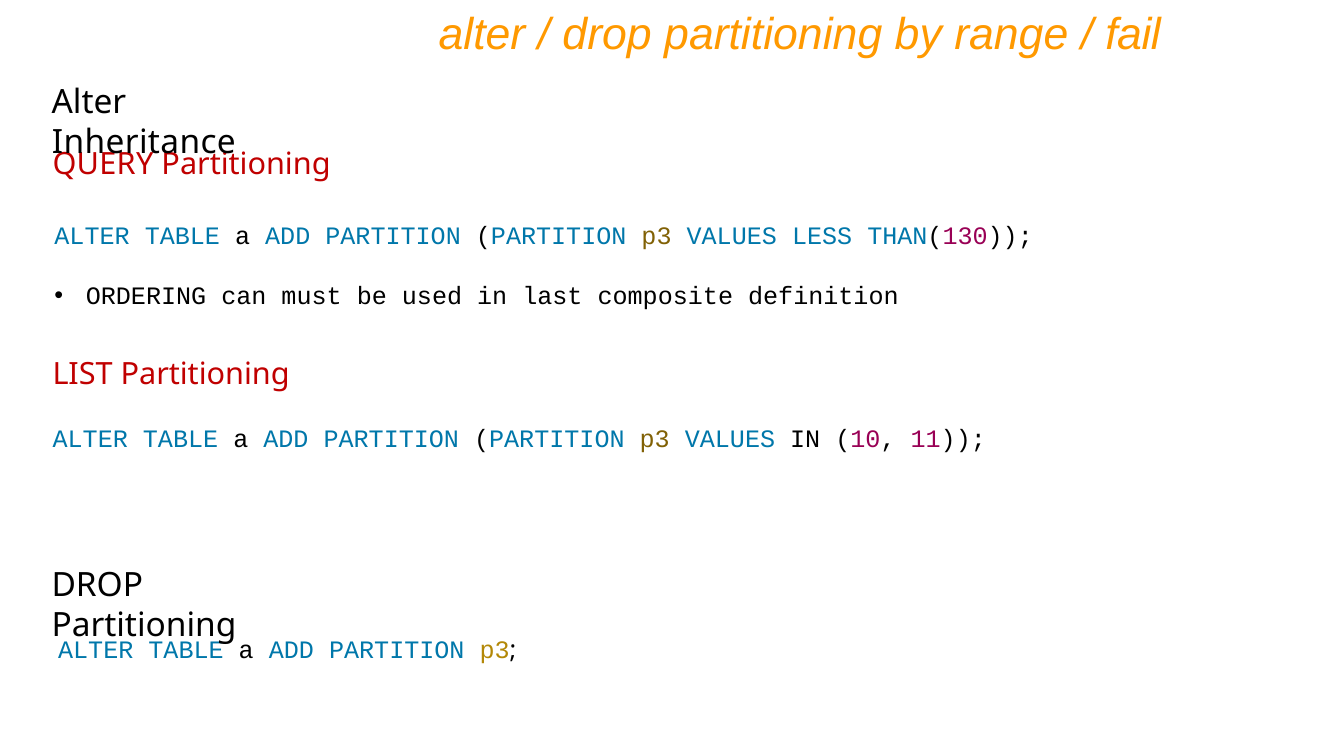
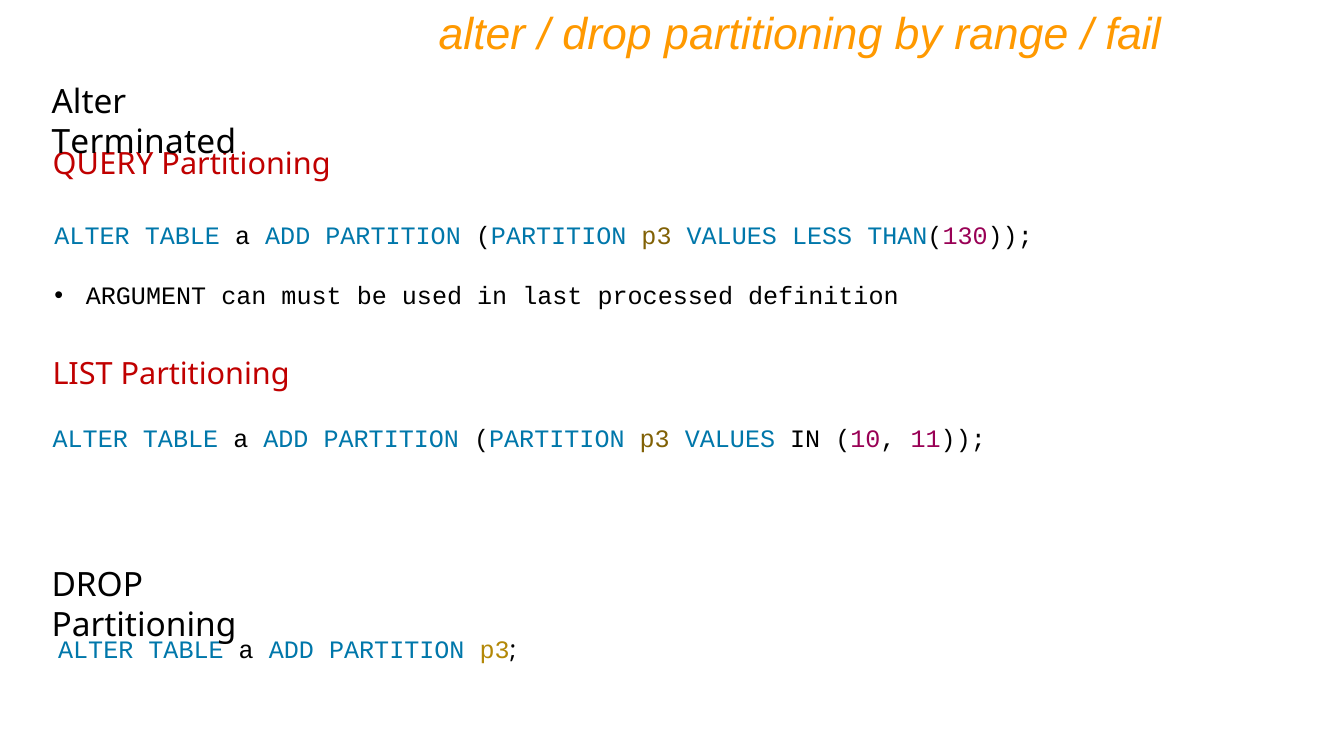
Inheritance: Inheritance -> Terminated
ORDERING: ORDERING -> ARGUMENT
composite: composite -> processed
